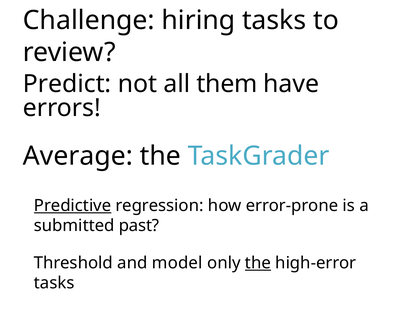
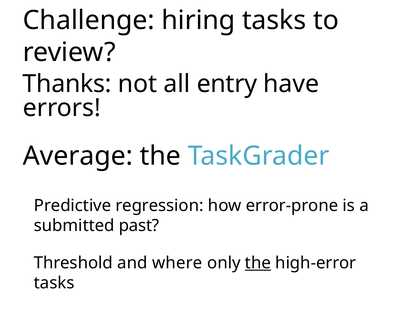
Predict: Predict -> Thanks
them: them -> entry
Predictive underline: present -> none
model: model -> where
